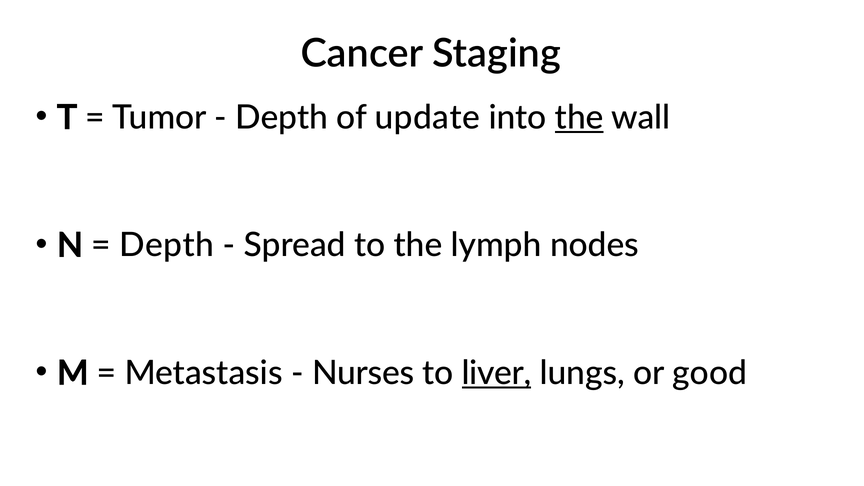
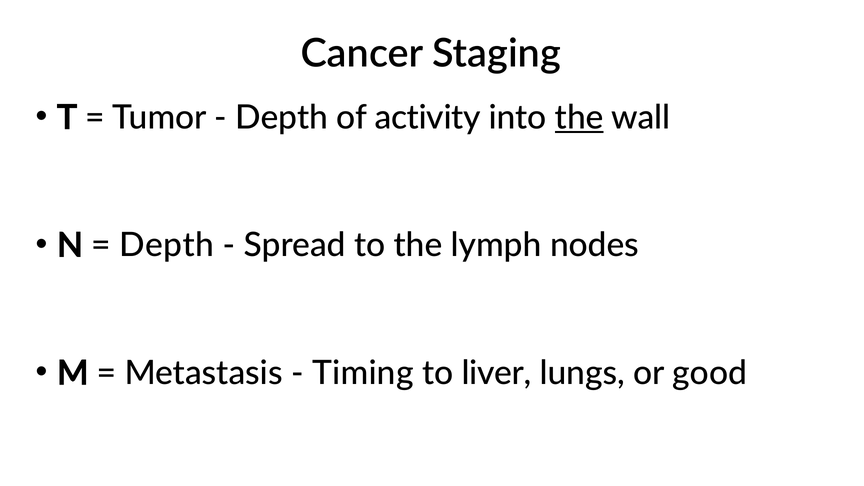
update: update -> activity
Nurses: Nurses -> Timing
liver underline: present -> none
